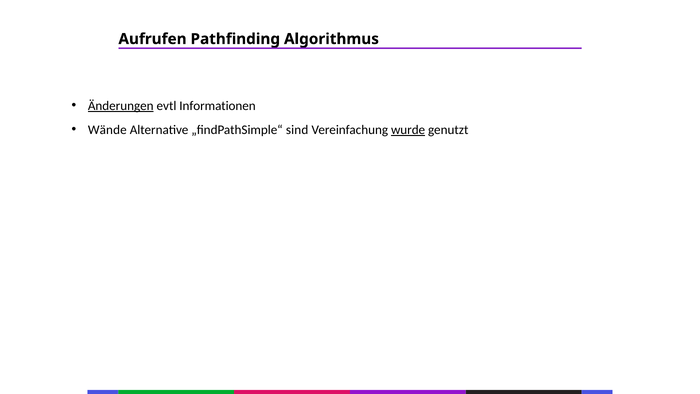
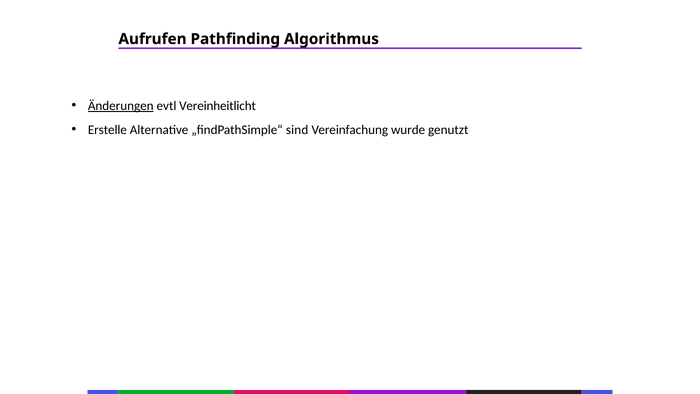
Informationen: Informationen -> Vereinheitlicht
Wände: Wände -> Erstelle
wurde underline: present -> none
